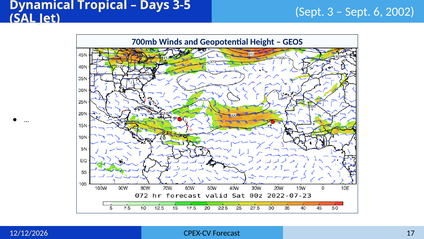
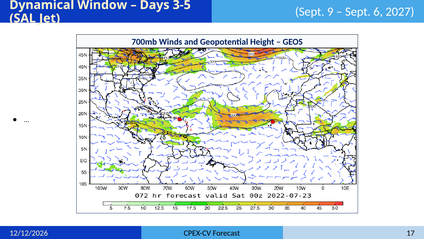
Tropical: Tropical -> Window
3: 3 -> 9
2002: 2002 -> 2027
